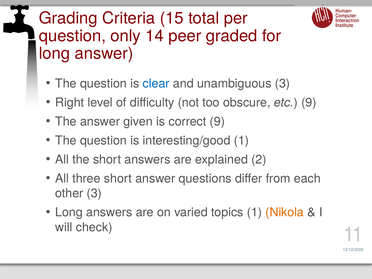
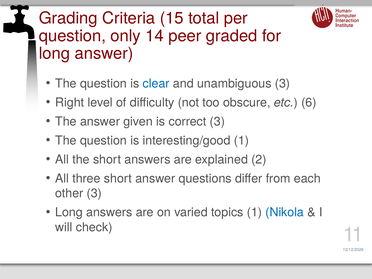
etc 9: 9 -> 6
correct 9: 9 -> 3
Nikola colour: orange -> blue
